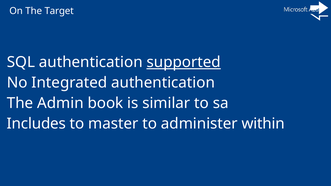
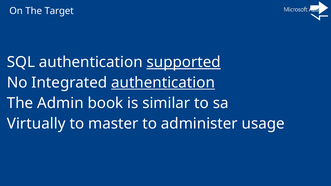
authentication at (163, 83) underline: none -> present
Includes: Includes -> Virtually
within: within -> usage
